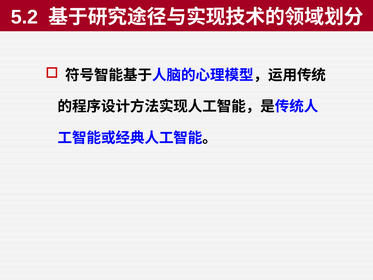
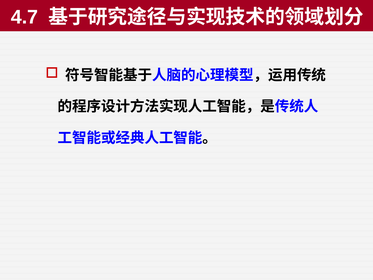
5.2: 5.2 -> 4.7
